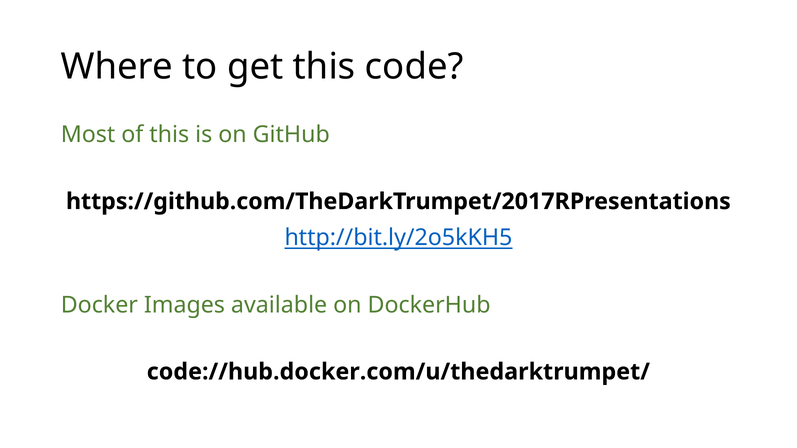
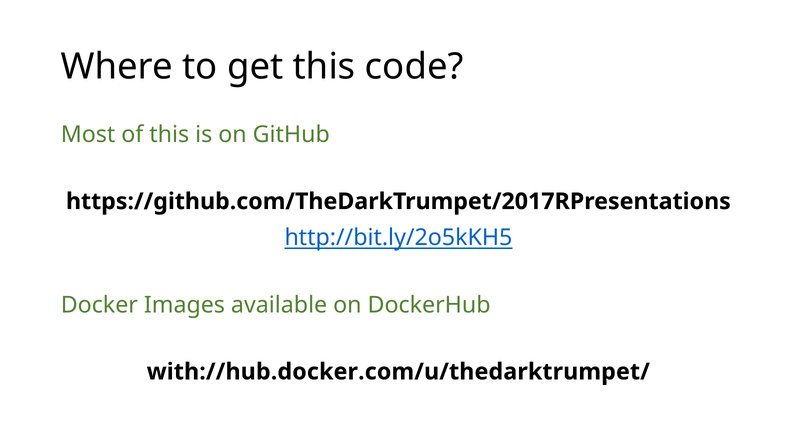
code://hub.docker.com/u/thedarktrumpet/: code://hub.docker.com/u/thedarktrumpet/ -> with://hub.docker.com/u/thedarktrumpet/
